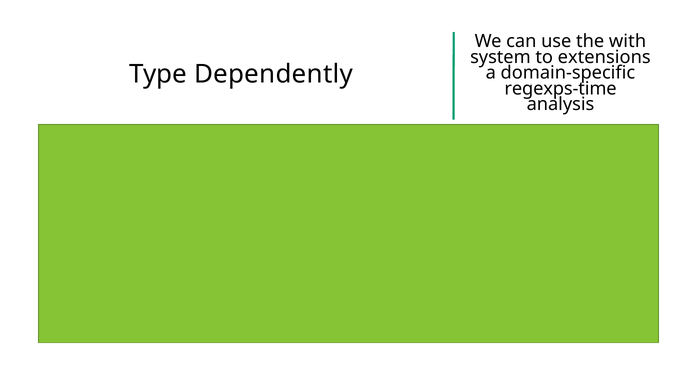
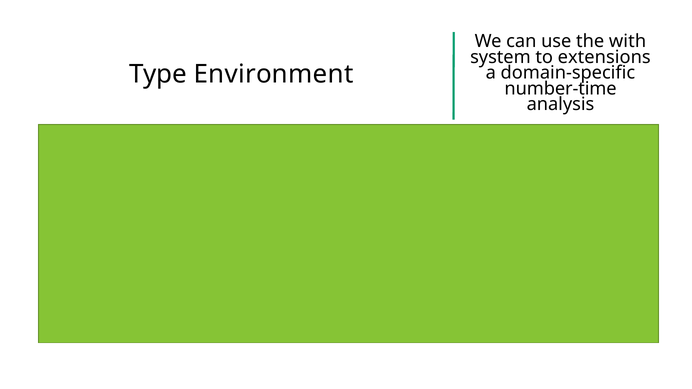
Dependently: Dependently -> Environment
regexps-time: regexps-time -> number-time
